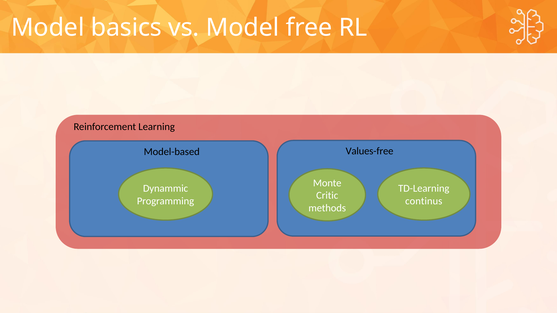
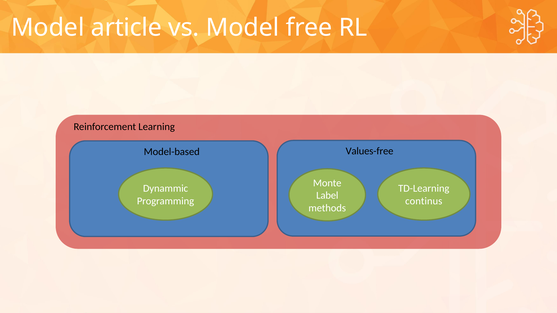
basics: basics -> article
Critic: Critic -> Label
